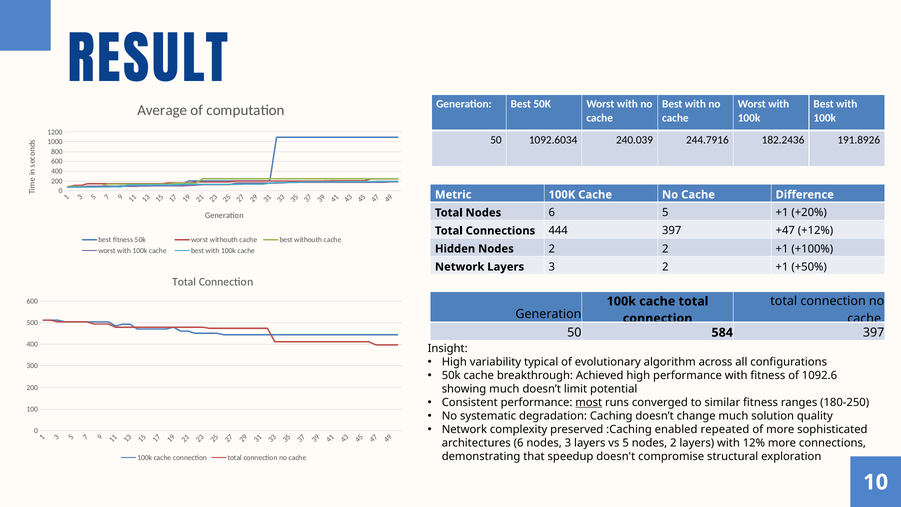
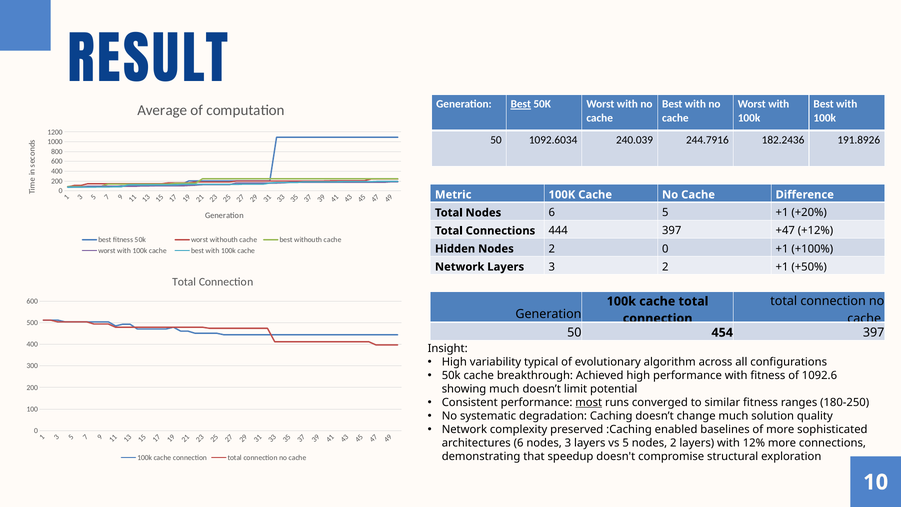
Best at (521, 104) underline: none -> present
2 2: 2 -> 0
584: 584 -> 454
repeated: repeated -> baselines
